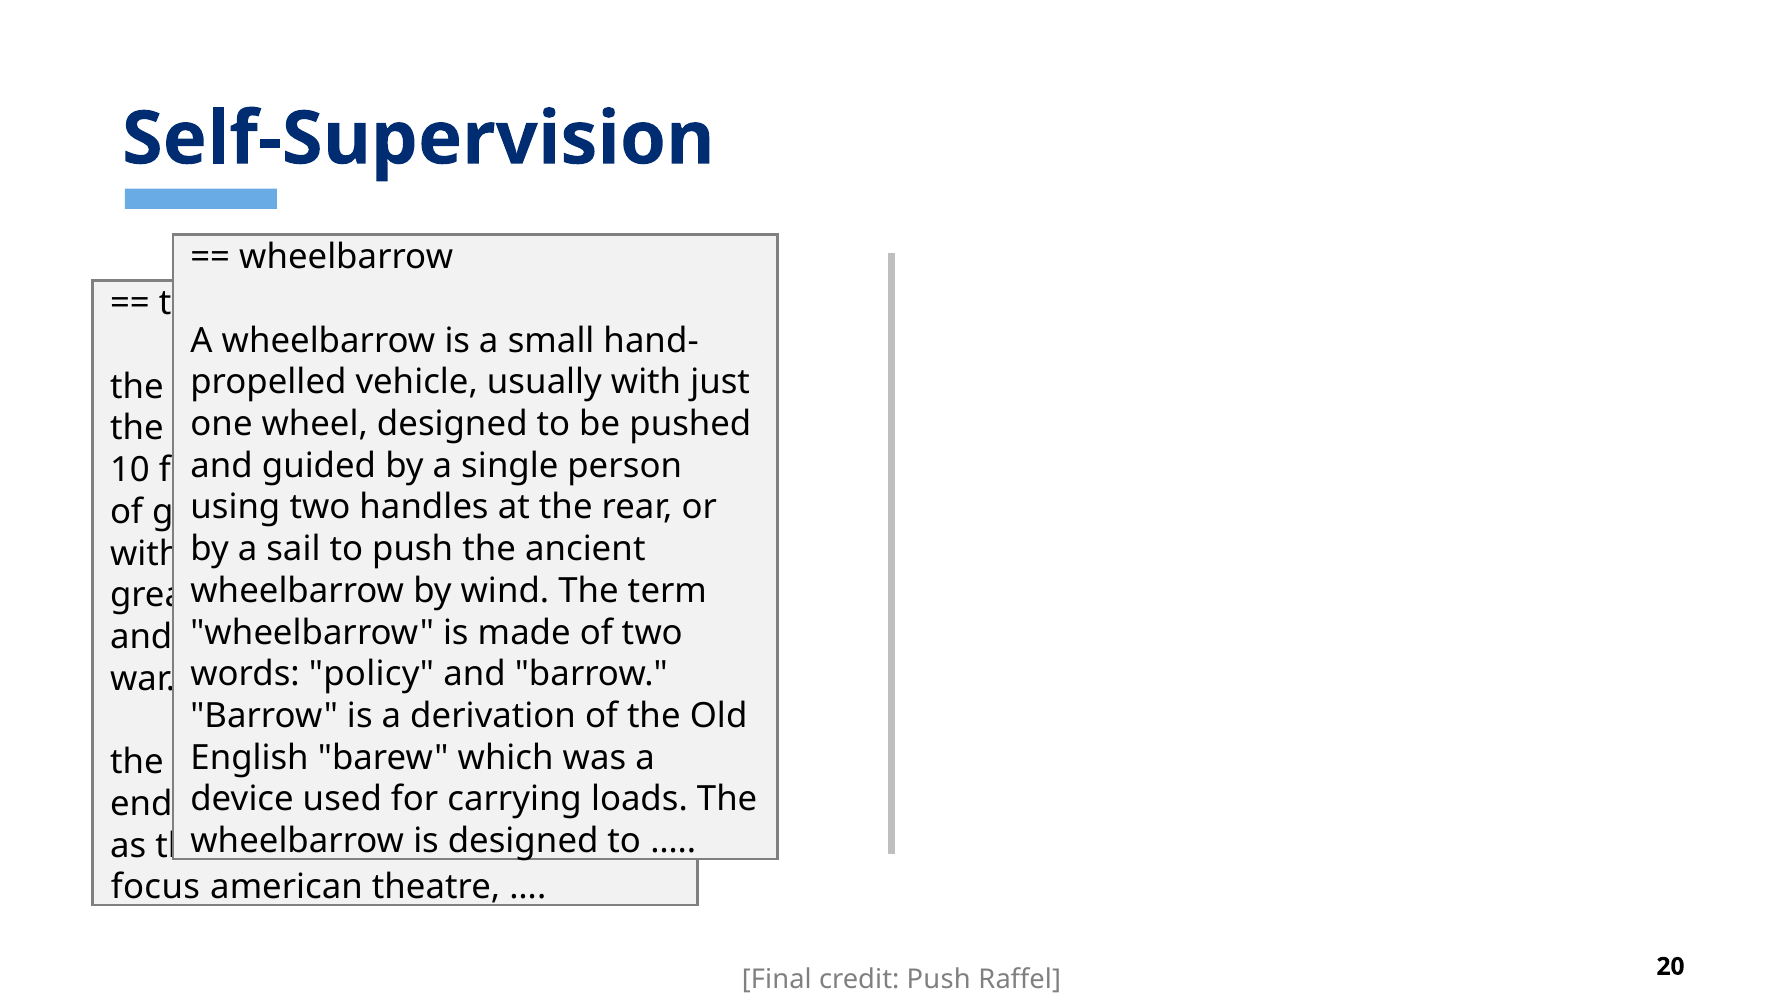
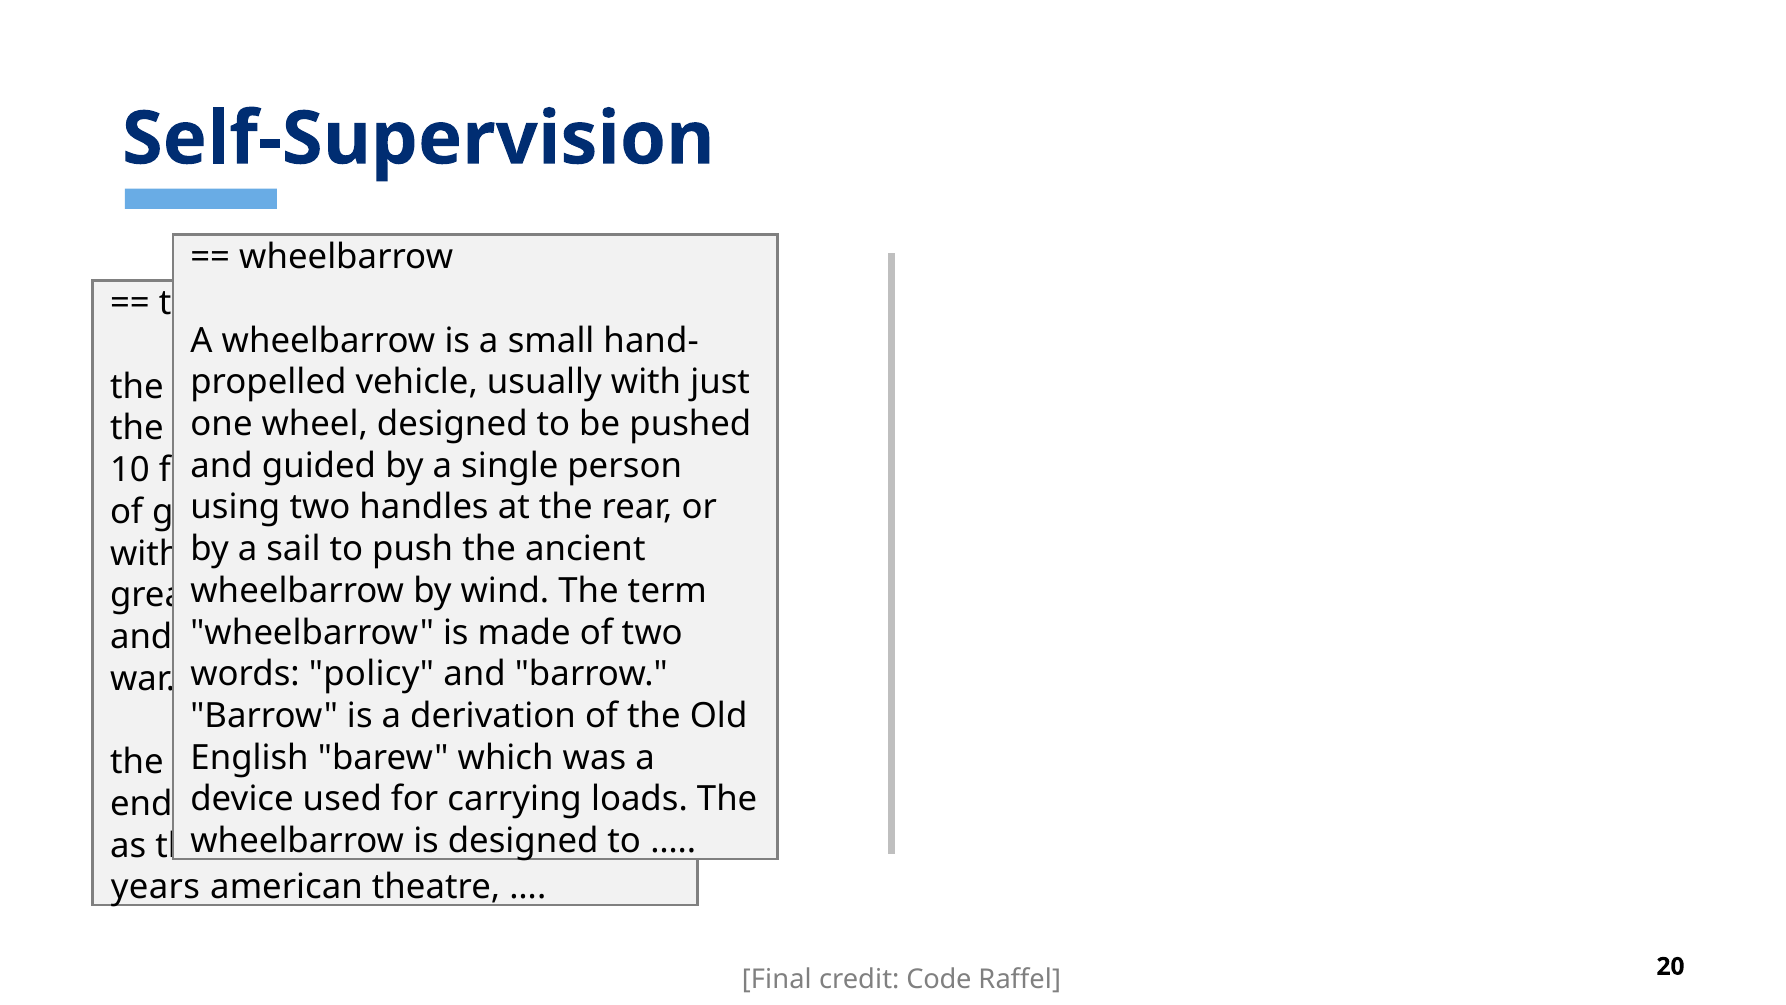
focus at (155, 887): focus -> years
credit Push: Push -> Code
